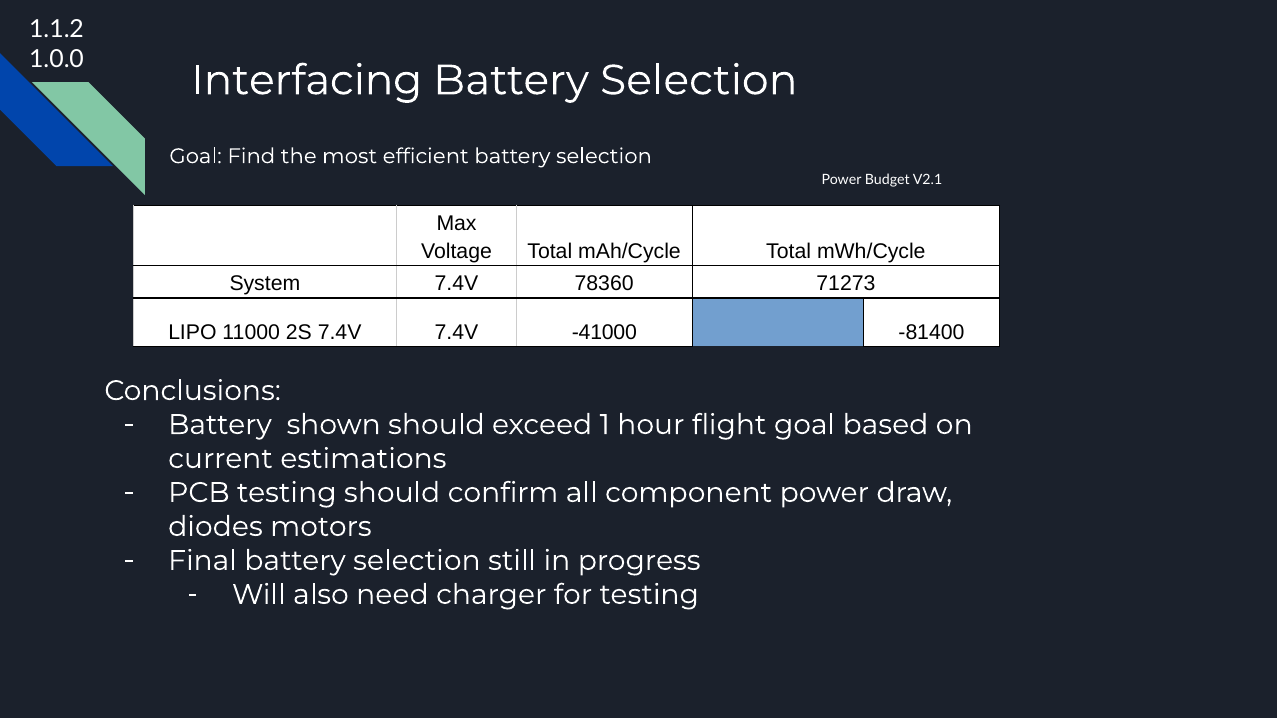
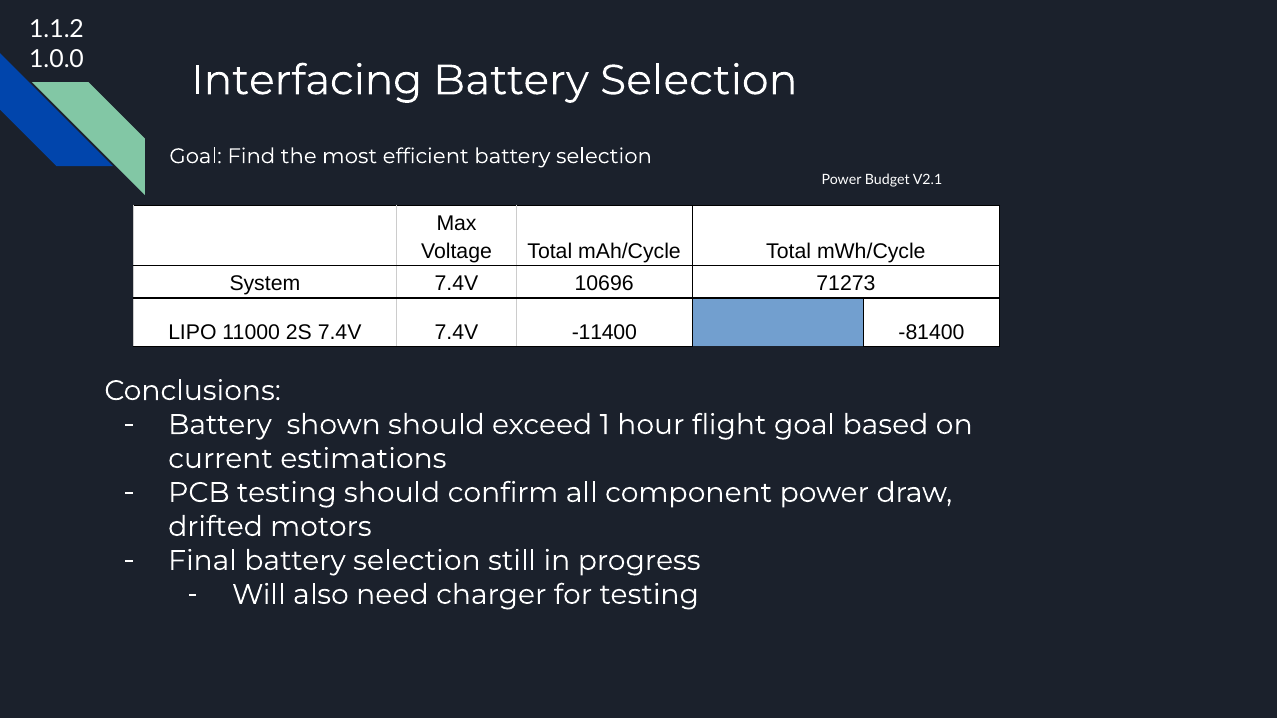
78360: 78360 -> 10696
-41000: -41000 -> -11400
diodes: diodes -> drifted
